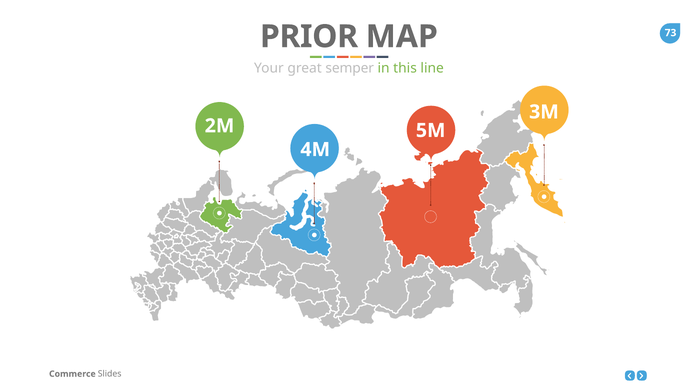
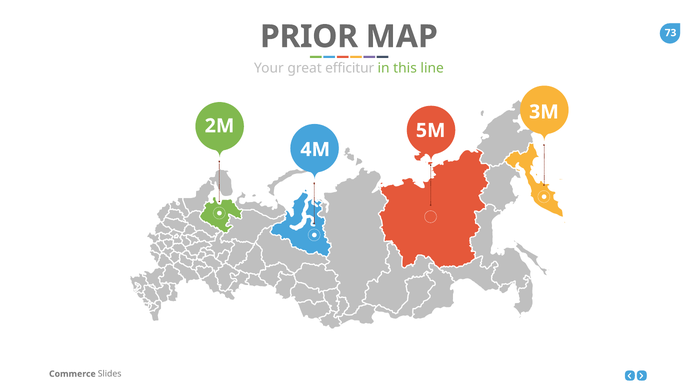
semper: semper -> efficitur
